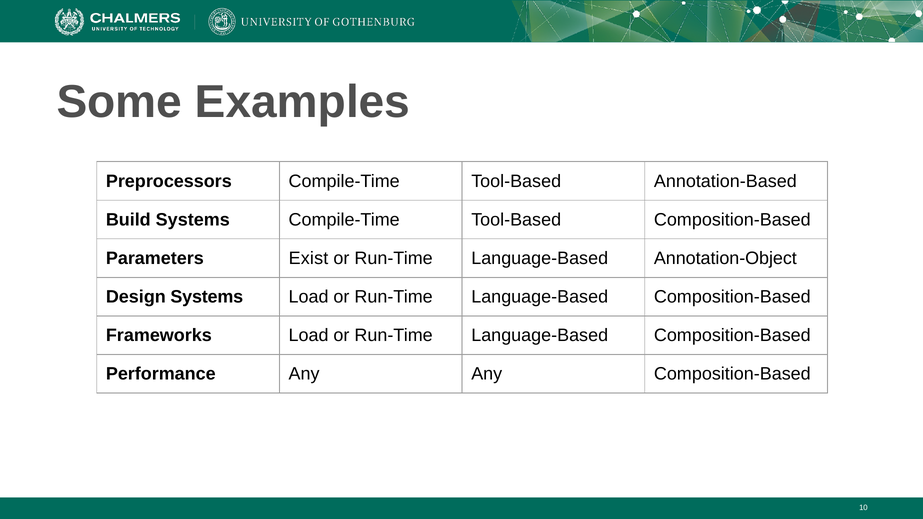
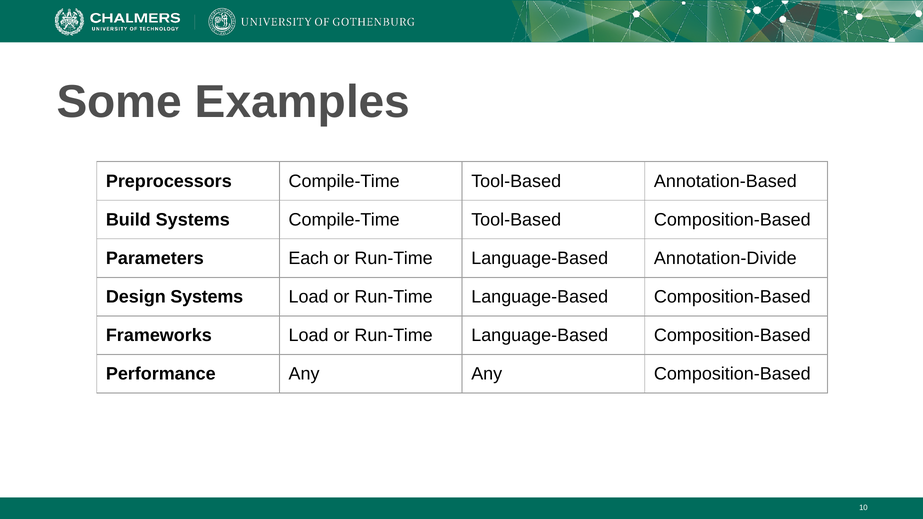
Exist: Exist -> Each
Annotation-Object: Annotation-Object -> Annotation-Divide
